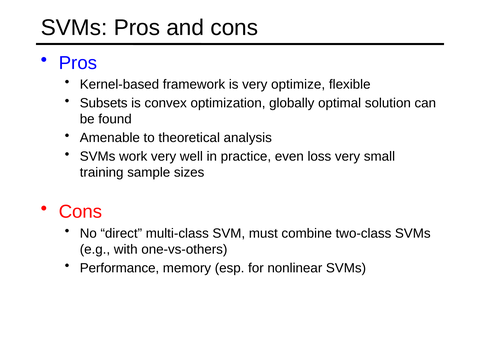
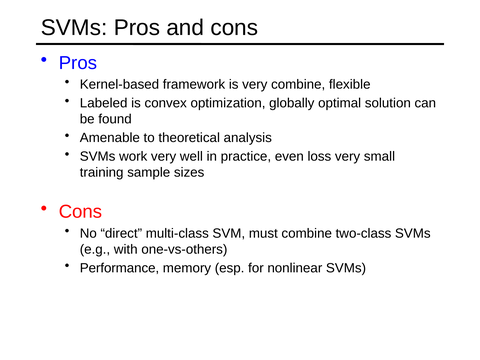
very optimize: optimize -> combine
Subsets: Subsets -> Labeled
